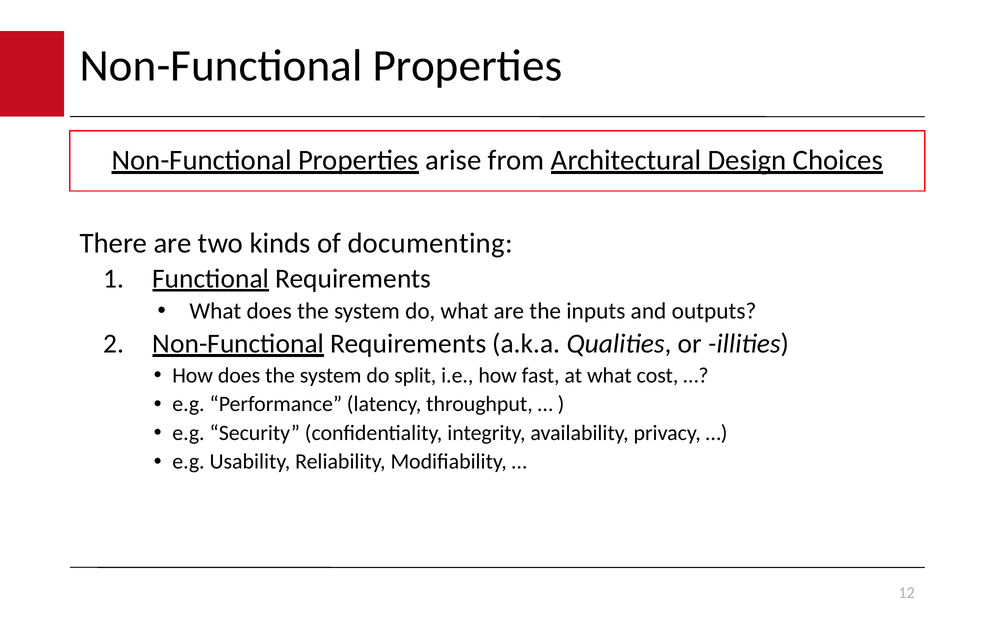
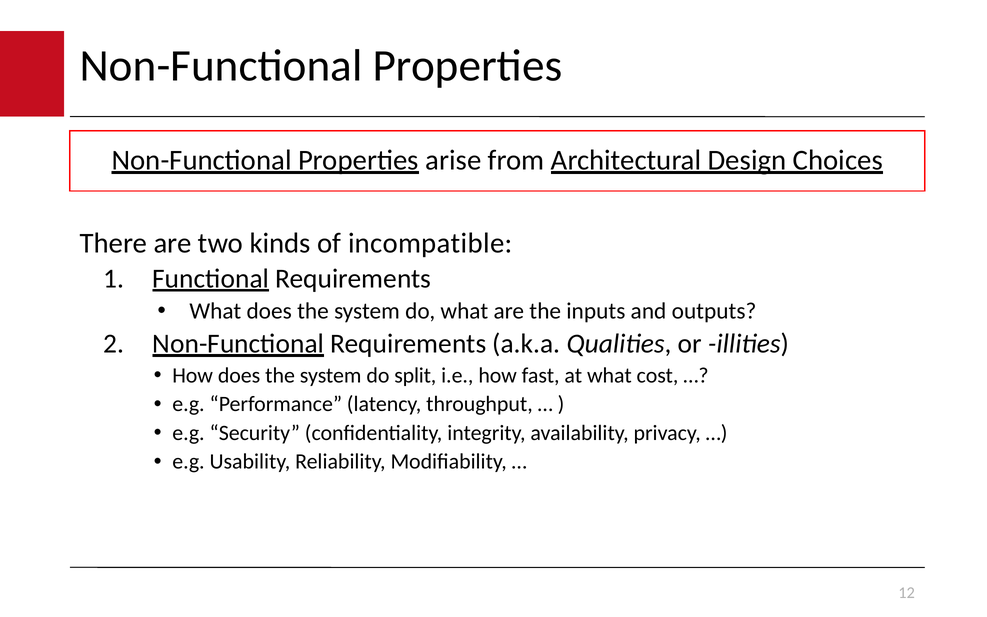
documenting: documenting -> incompatible
